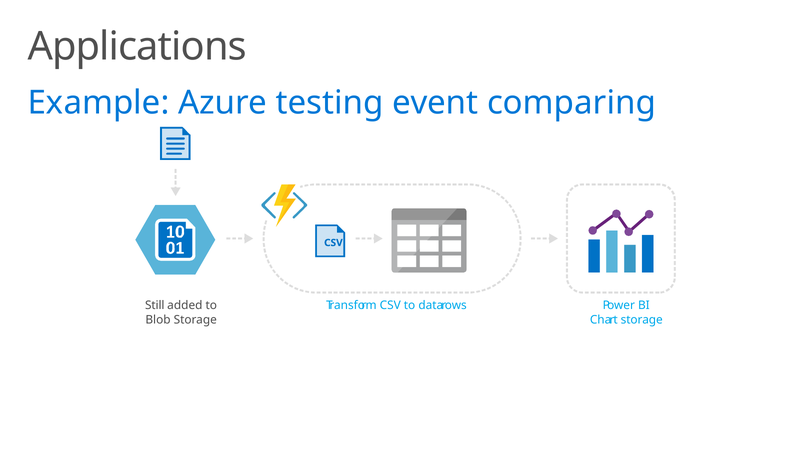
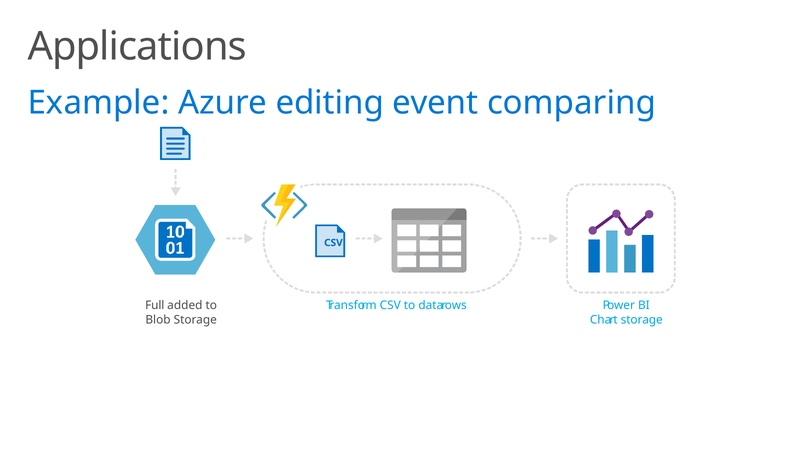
testing: testing -> editing
Still: Still -> Full
